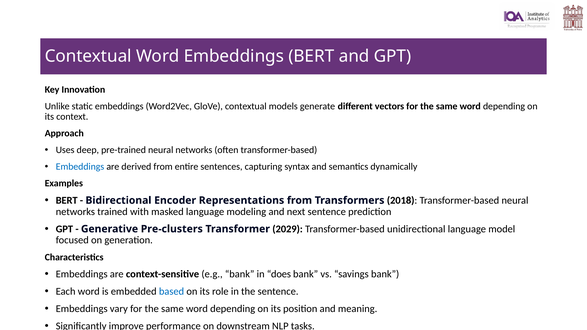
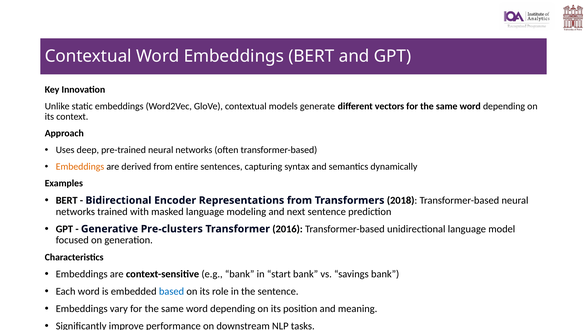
Embeddings at (80, 167) colour: blue -> orange
2029: 2029 -> 2016
does: does -> start
